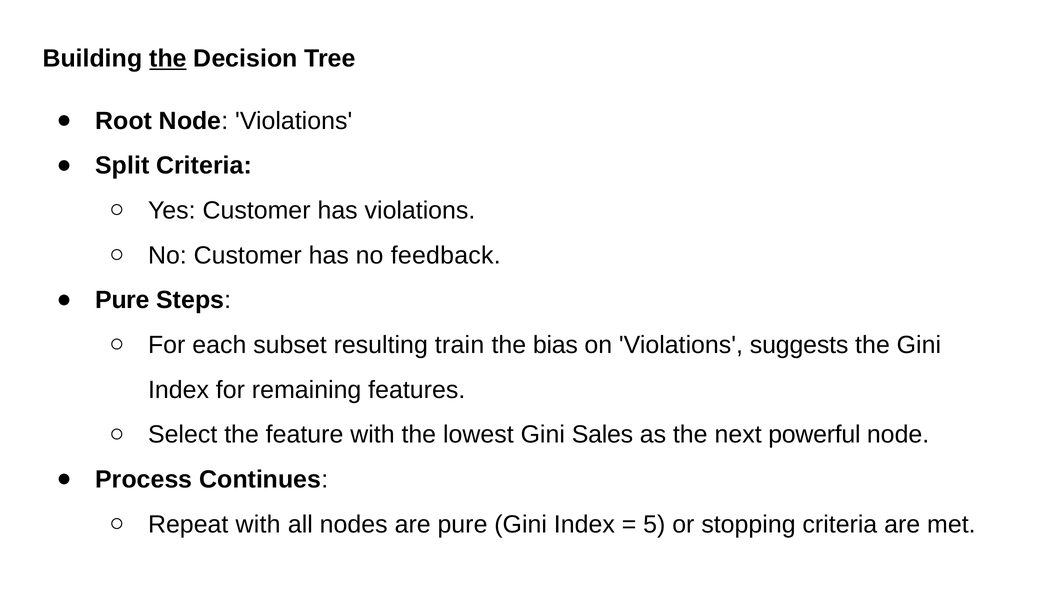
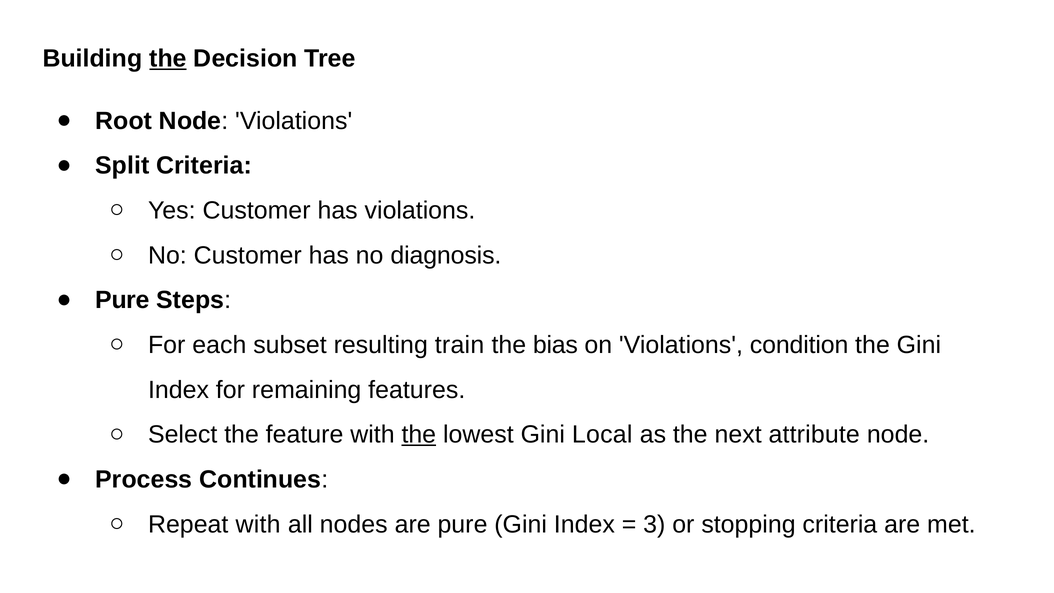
feedback: feedback -> diagnosis
suggests: suggests -> condition
the at (419, 435) underline: none -> present
Sales: Sales -> Local
powerful: powerful -> attribute
5: 5 -> 3
